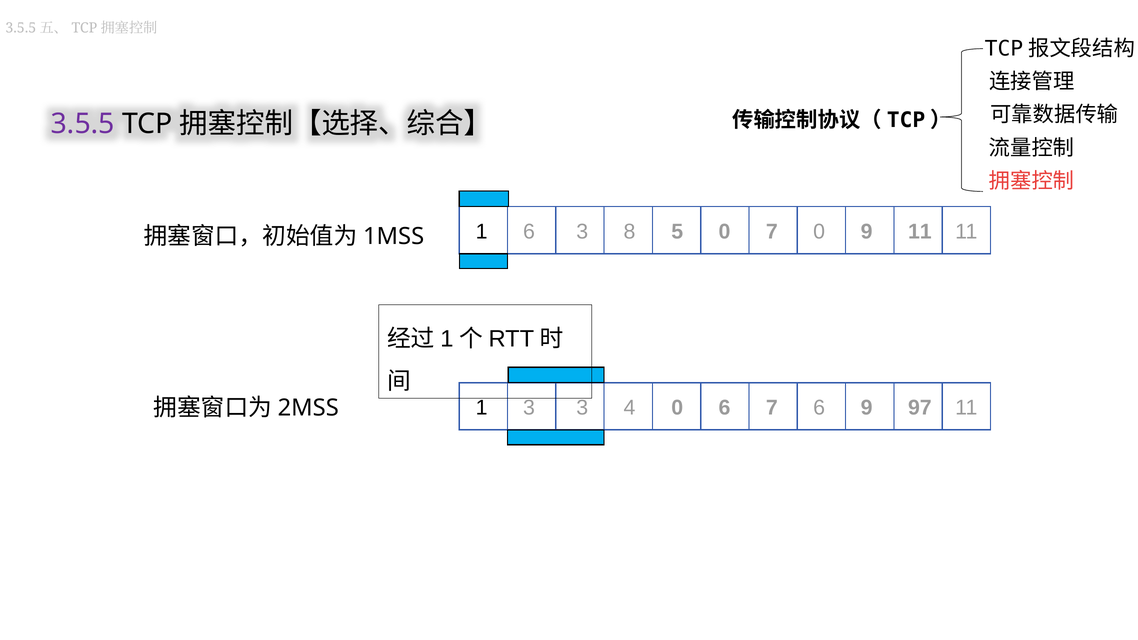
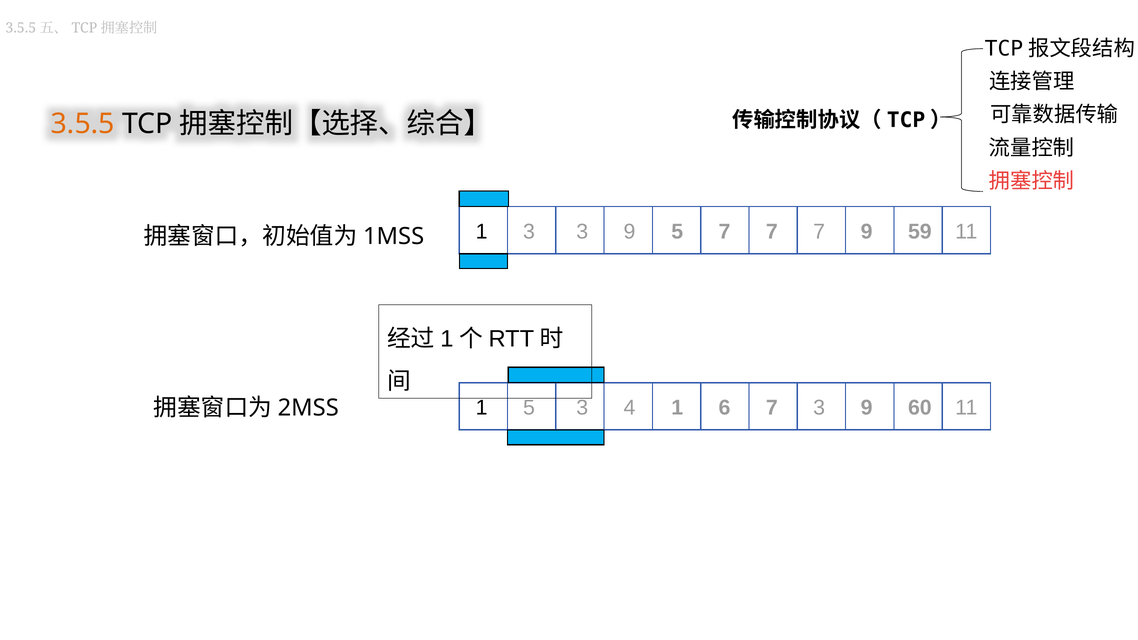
3.5.5 colour: purple -> orange
1 6: 6 -> 3
8 at (629, 232): 8 -> 9
5 0: 0 -> 7
0 at (819, 232): 0 -> 7
9 11: 11 -> 59
1 3: 3 -> 5
4 0: 0 -> 1
7 6: 6 -> 3
97: 97 -> 60
